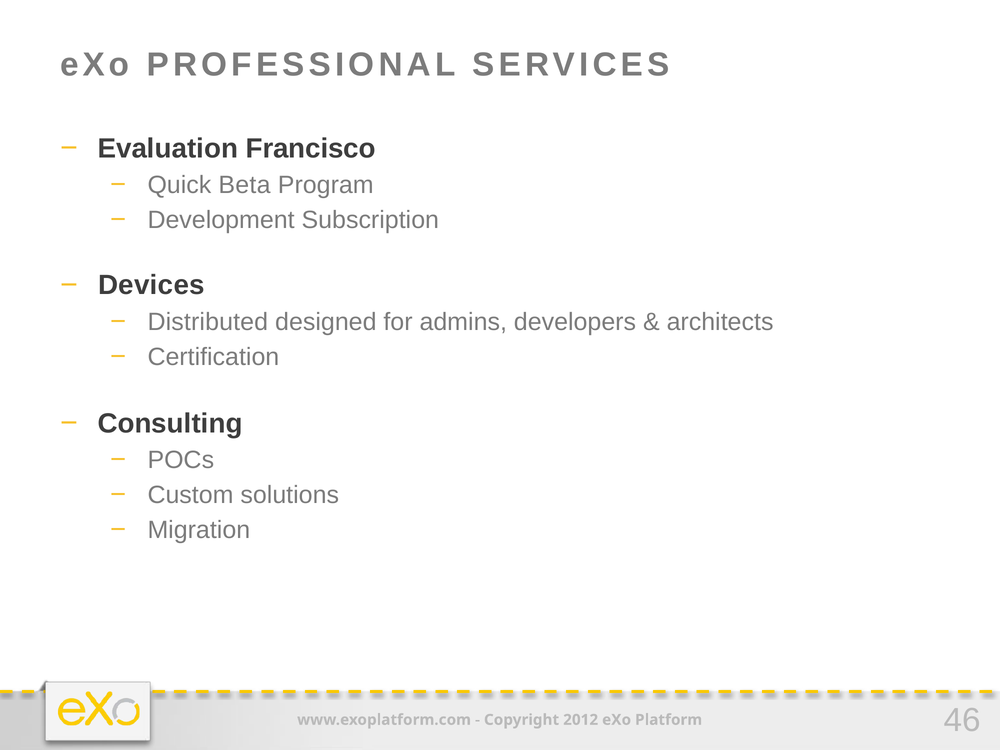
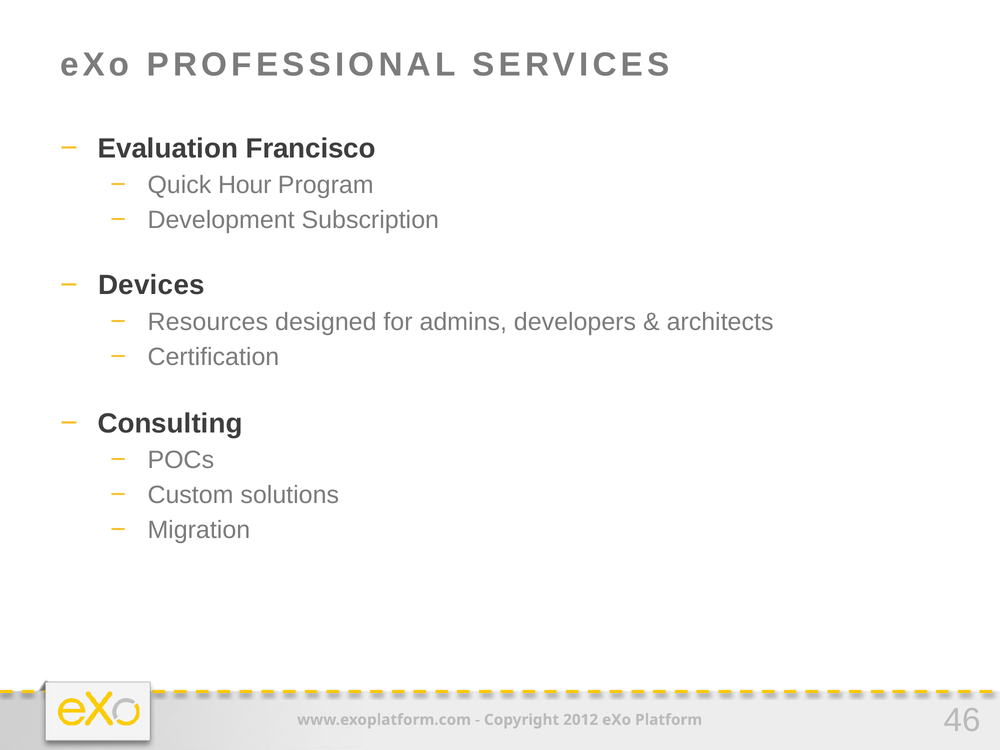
Beta: Beta -> Hour
Distributed: Distributed -> Resources
